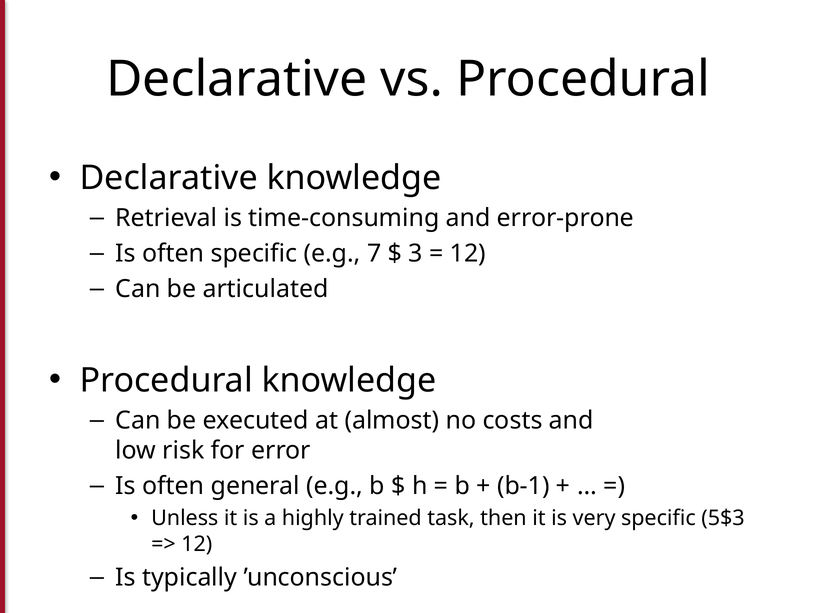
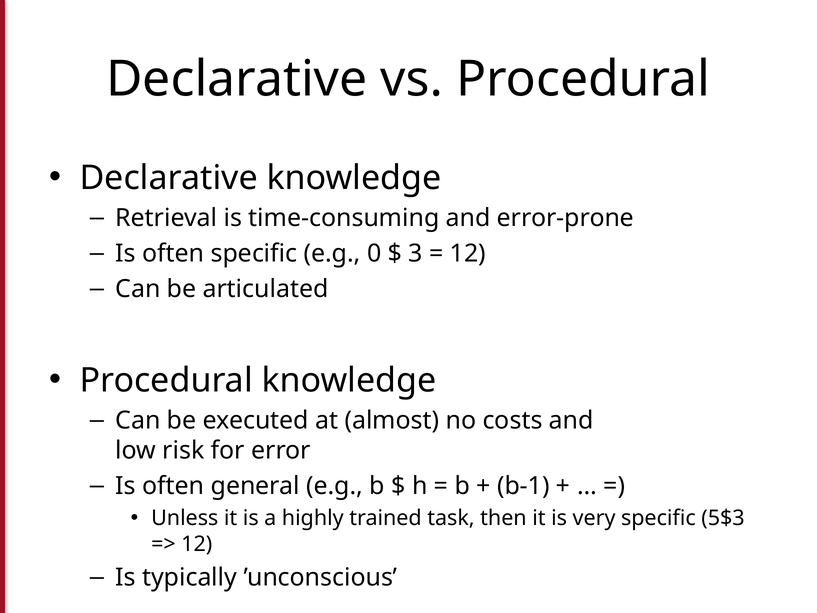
7: 7 -> 0
